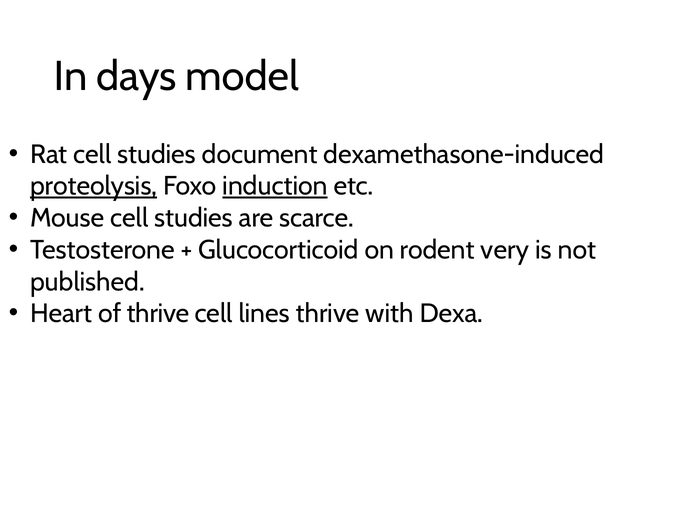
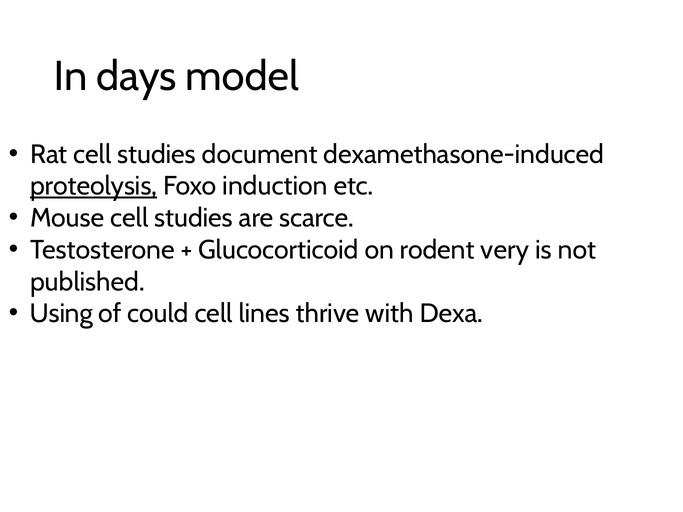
induction underline: present -> none
Heart: Heart -> Using
of thrive: thrive -> could
